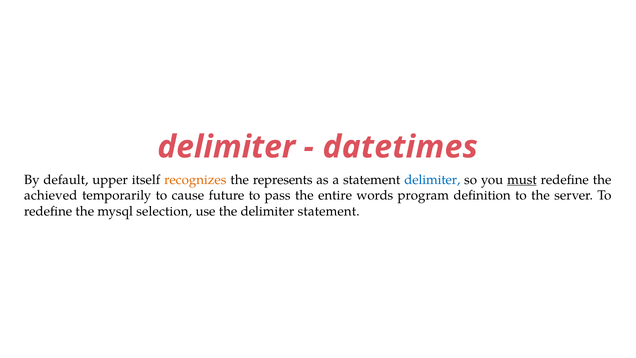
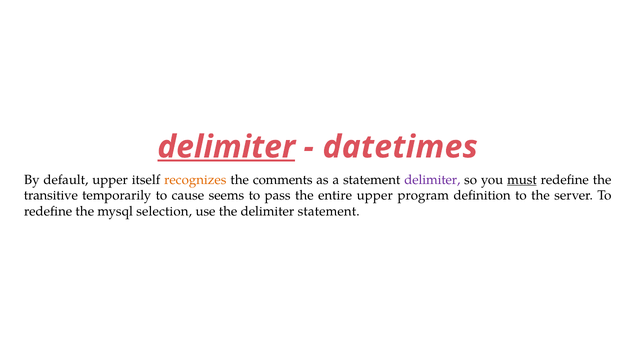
delimiter at (226, 147) underline: none -> present
represents: represents -> comments
delimiter at (432, 180) colour: blue -> purple
achieved: achieved -> transitive
future: future -> seems
entire words: words -> upper
